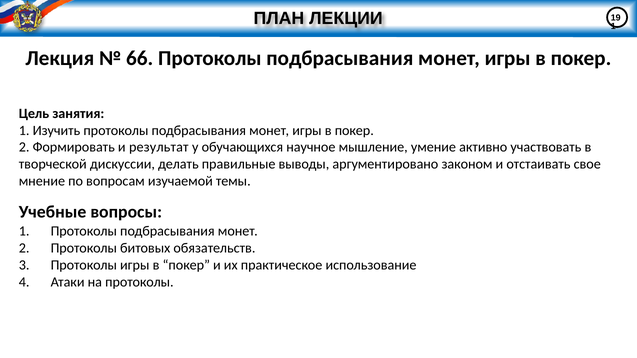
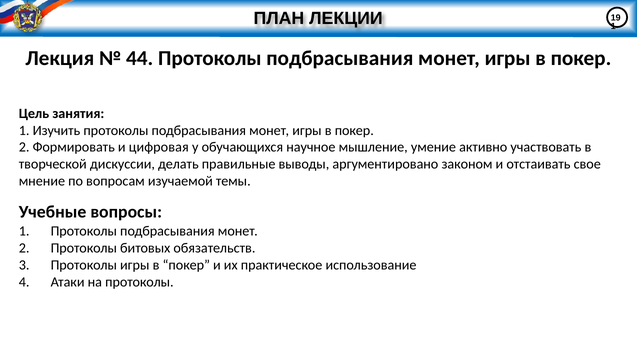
66: 66 -> 44
результат: результат -> цифровая
